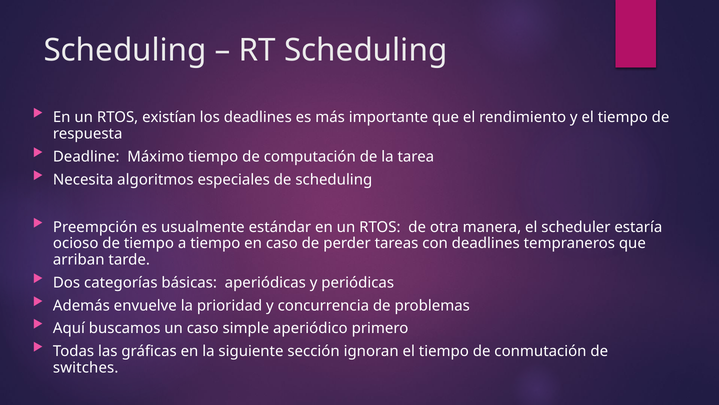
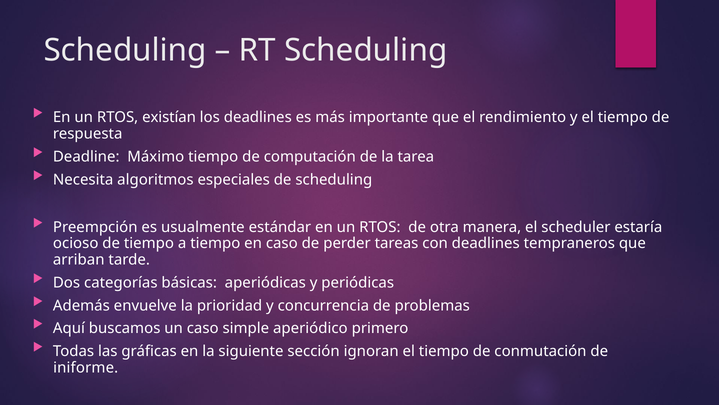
switches: switches -> iniforme
